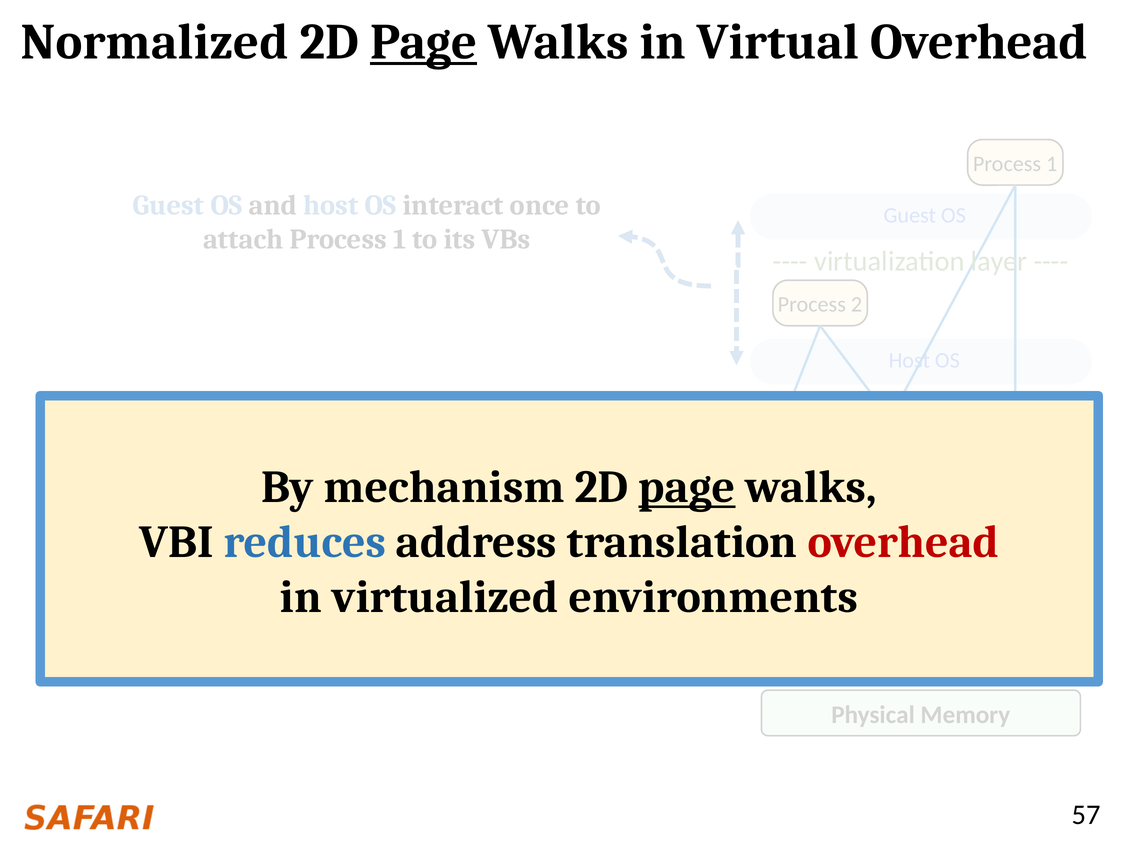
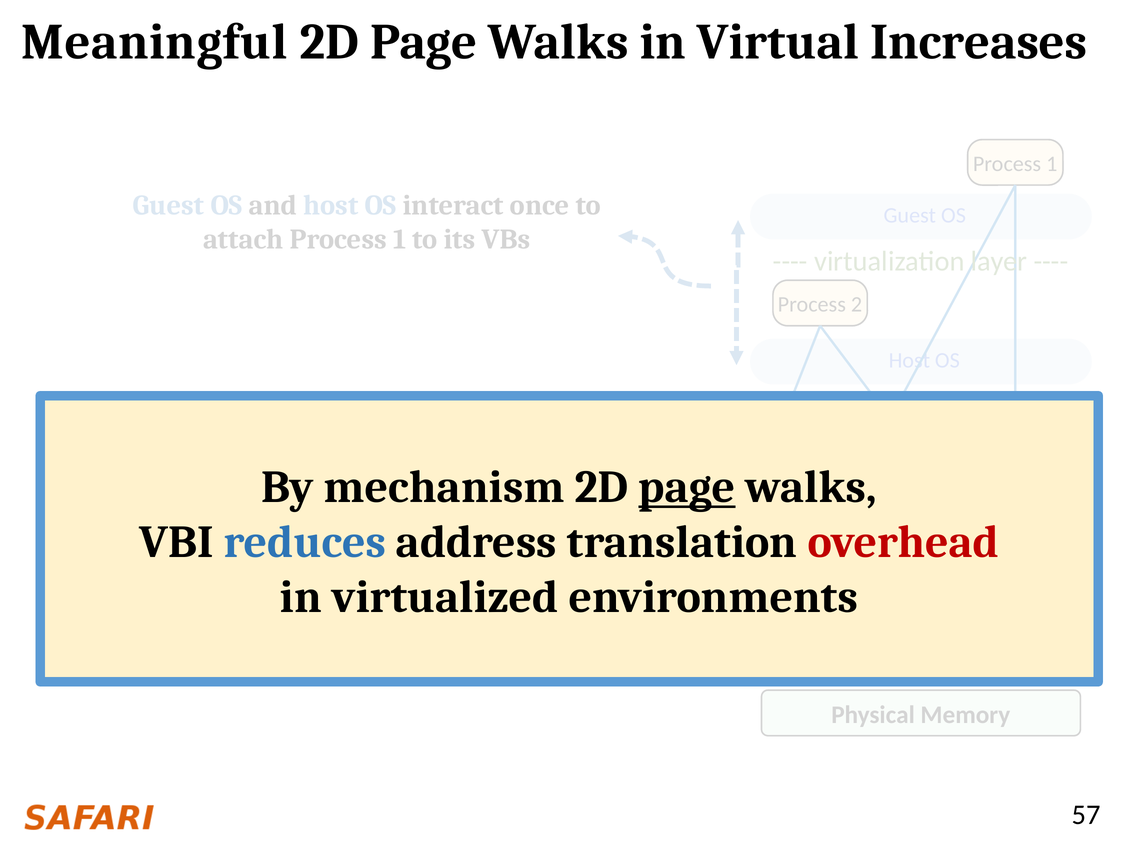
Normalized: Normalized -> Meaningful
Page at (424, 42) underline: present -> none
Virtual Overhead: Overhead -> Increases
